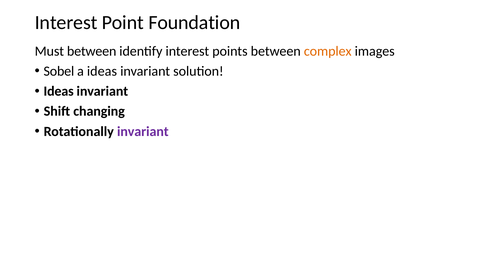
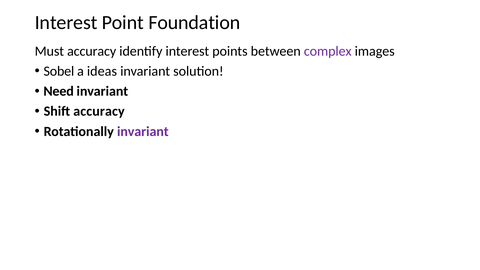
Must between: between -> accuracy
complex colour: orange -> purple
Ideas at (59, 91): Ideas -> Need
Shift changing: changing -> accuracy
